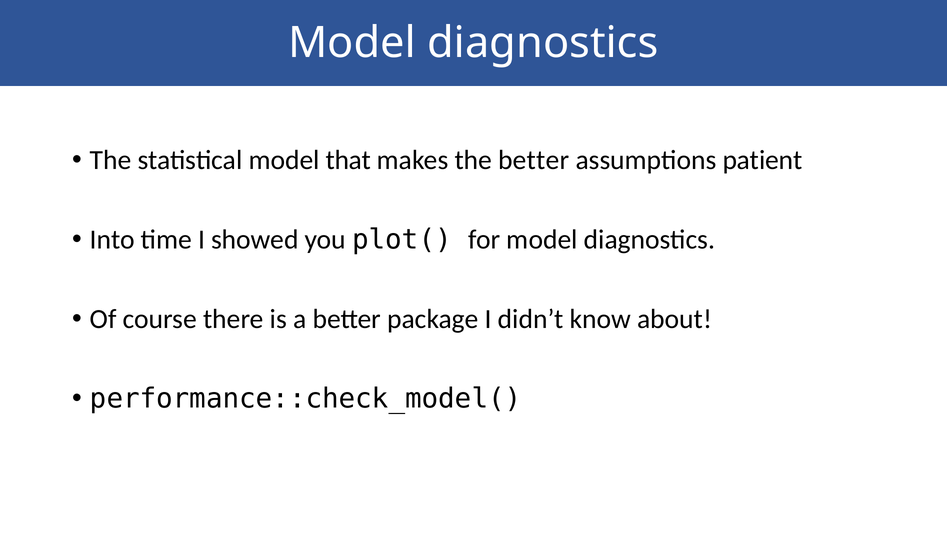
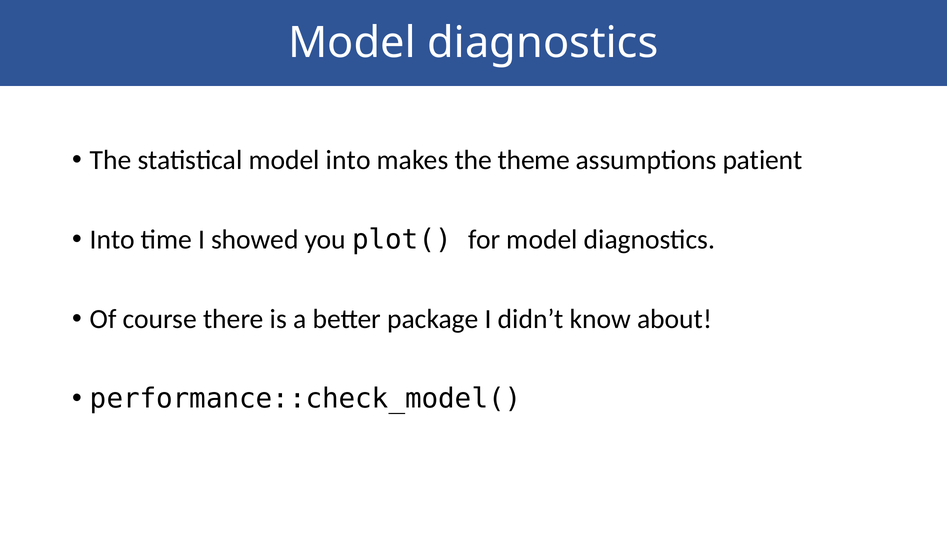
model that: that -> into
the better: better -> theme
